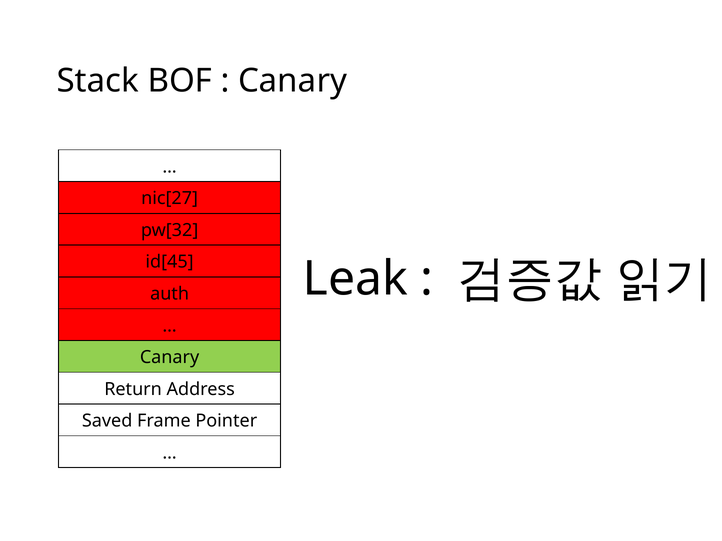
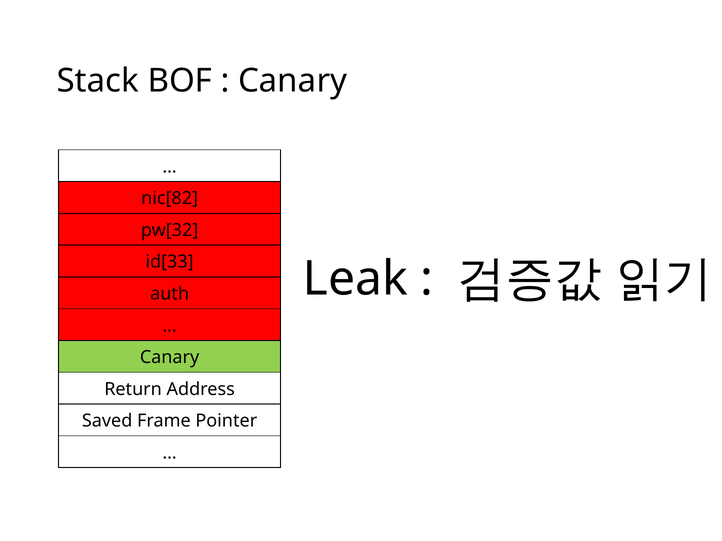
nic[27: nic[27 -> nic[82
id[45: id[45 -> id[33
